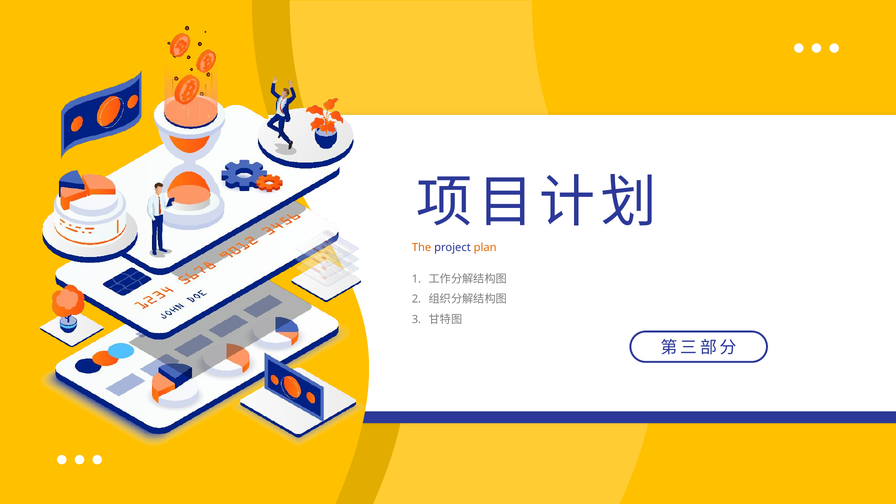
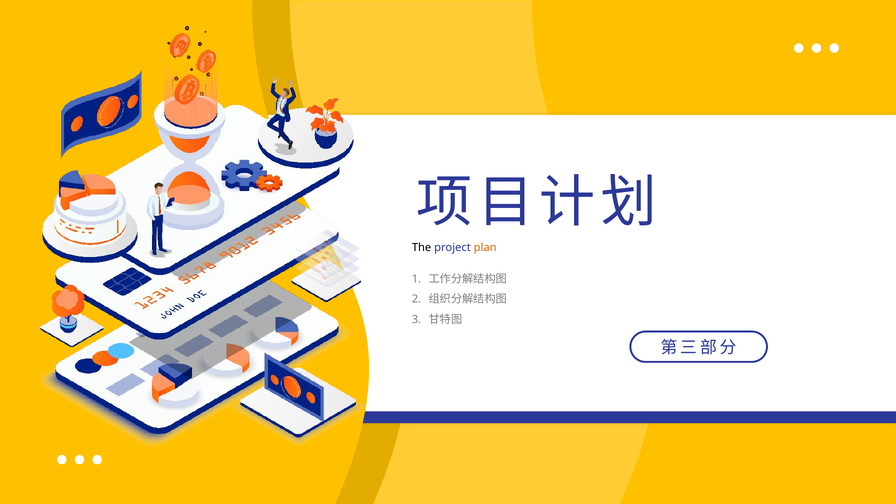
The colour: orange -> black
